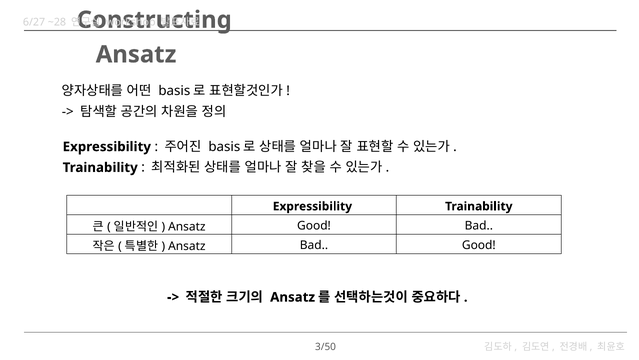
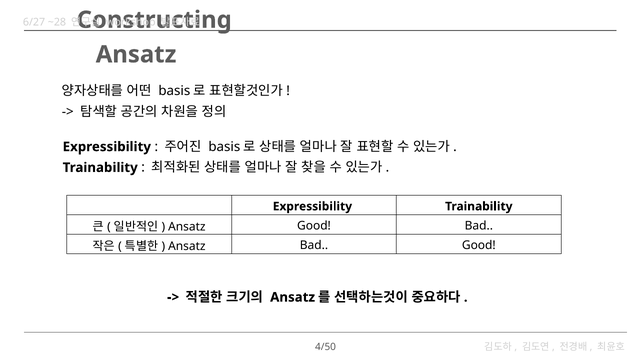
3/50: 3/50 -> 4/50
